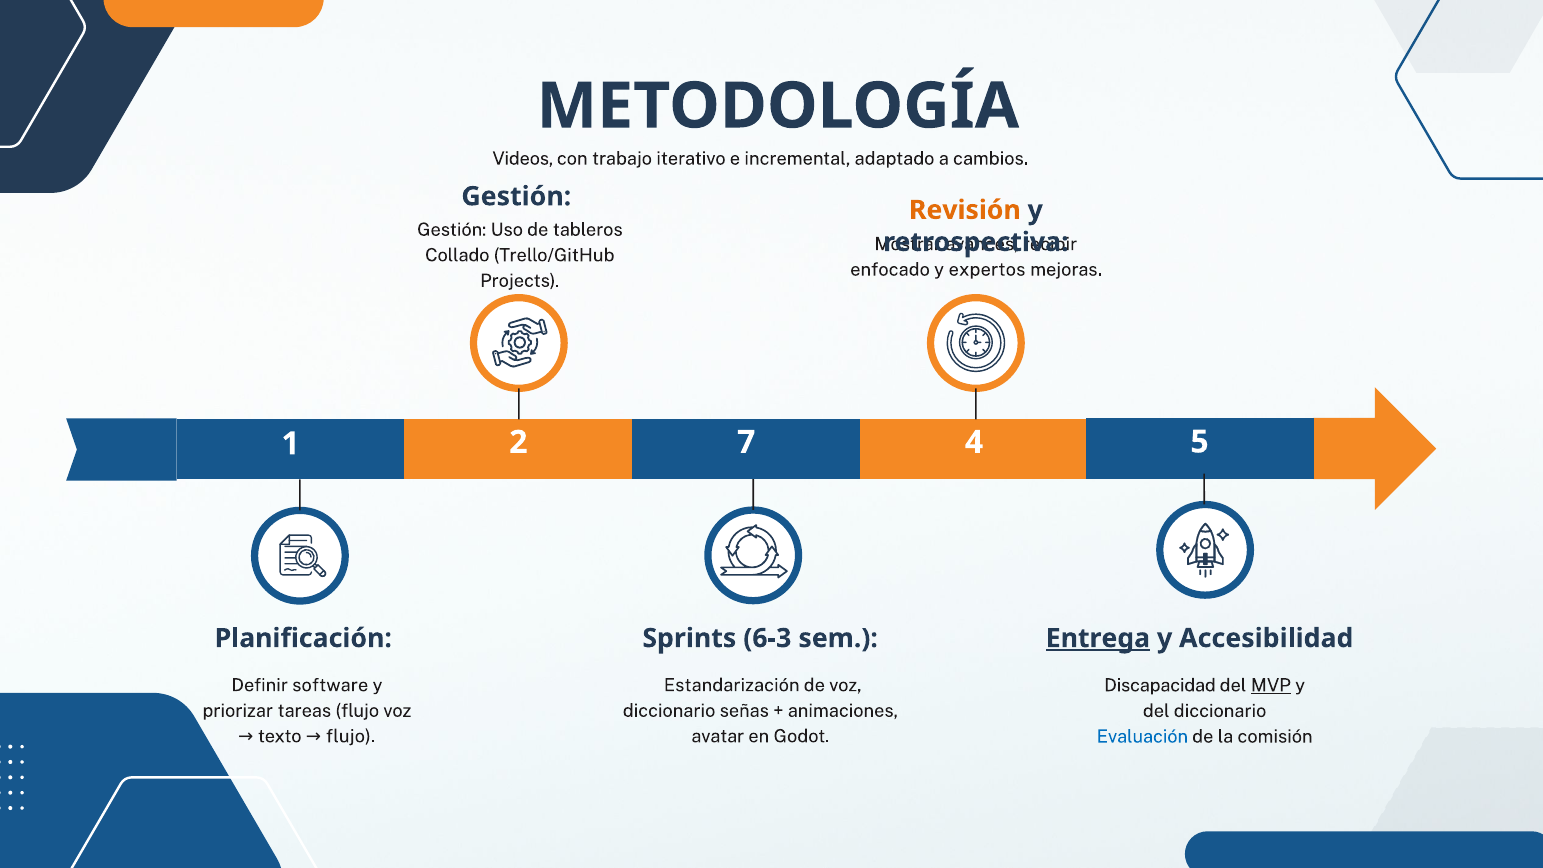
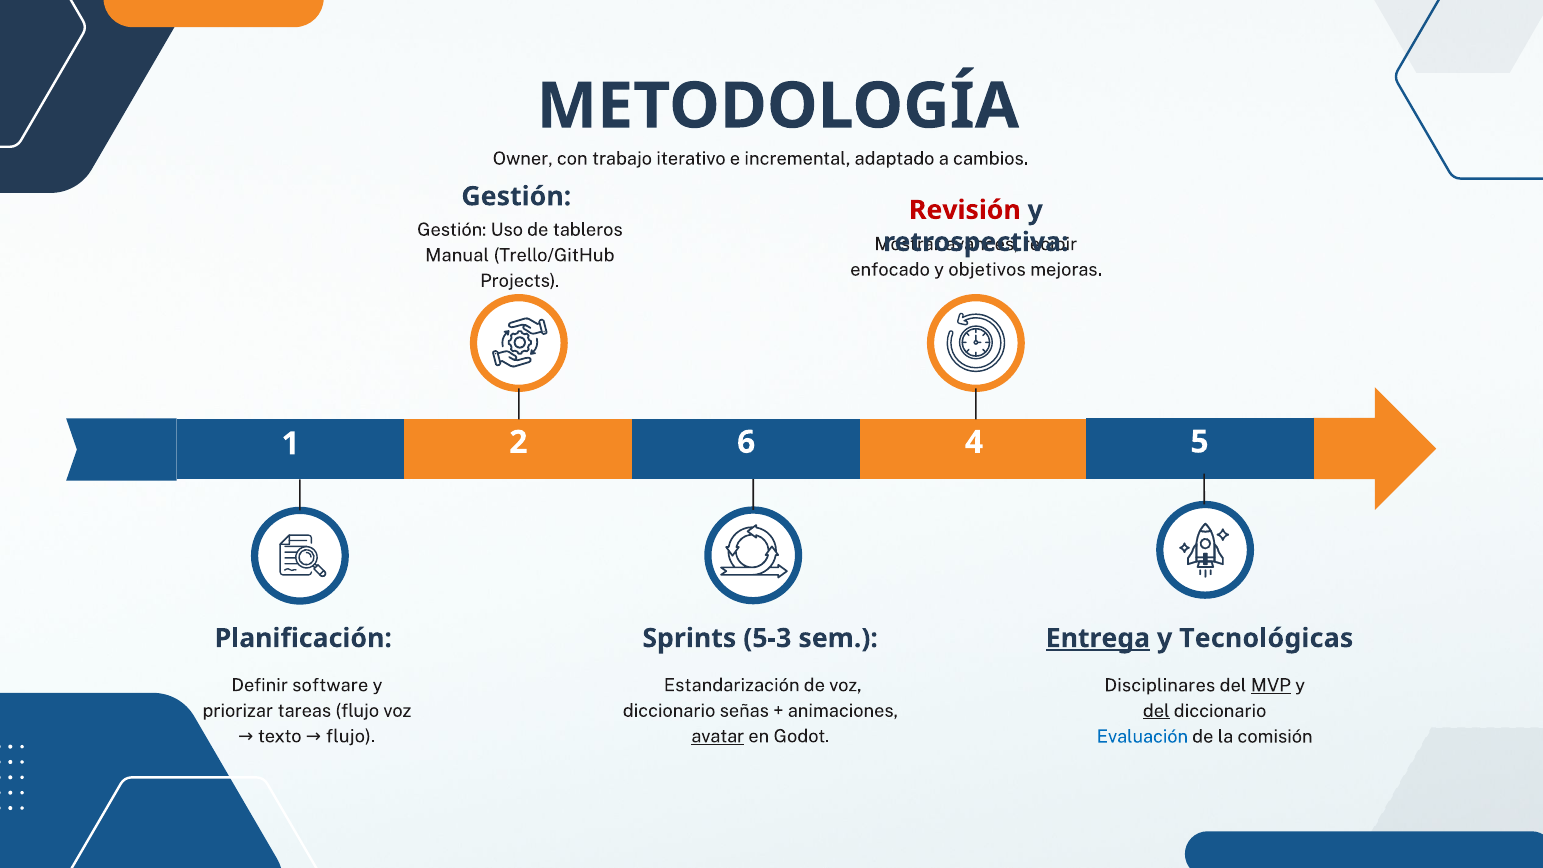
Videos: Videos -> Owner
Revisión colour: orange -> red
Collado: Collado -> Manual
expertos: expertos -> objetivos
7: 7 -> 6
6-3: 6-3 -> 5-3
Accesibilidad: Accesibilidad -> Tecnológicas
Discapacidad: Discapacidad -> Disciplinares
del at (1156, 711) underline: none -> present
avatar underline: none -> present
